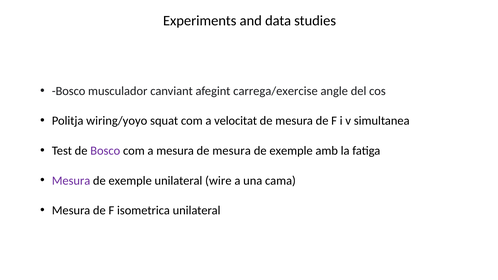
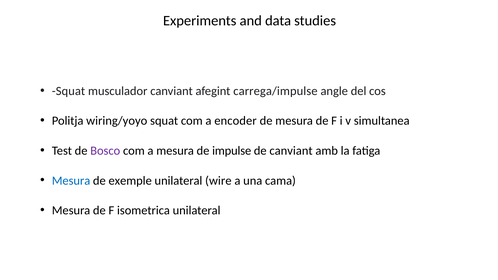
Bosco at (69, 91): Bosco -> Squat
carrega/exercise: carrega/exercise -> carrega/impulse
velocitat: velocitat -> encoder
mesura de mesura: mesura -> impulse
exemple at (291, 151): exemple -> canviant
Mesura at (71, 181) colour: purple -> blue
